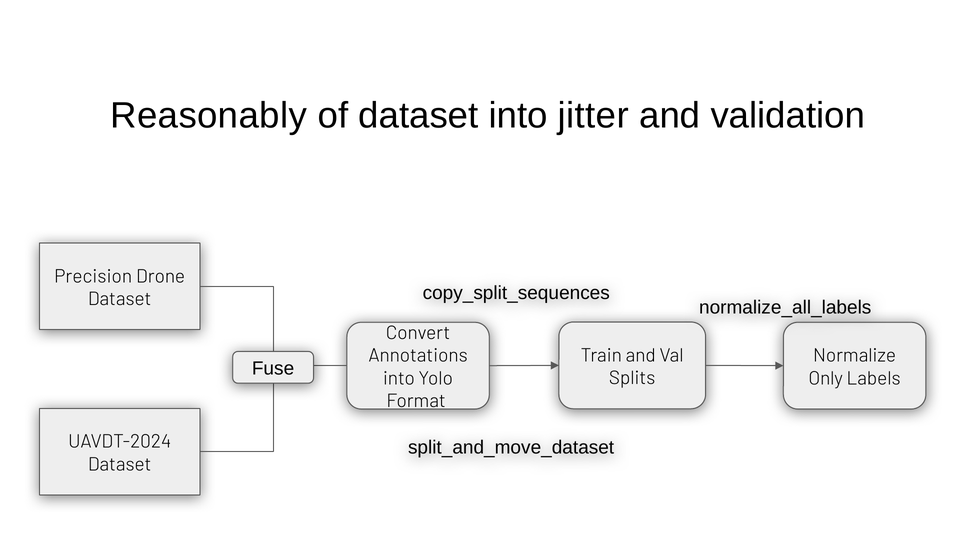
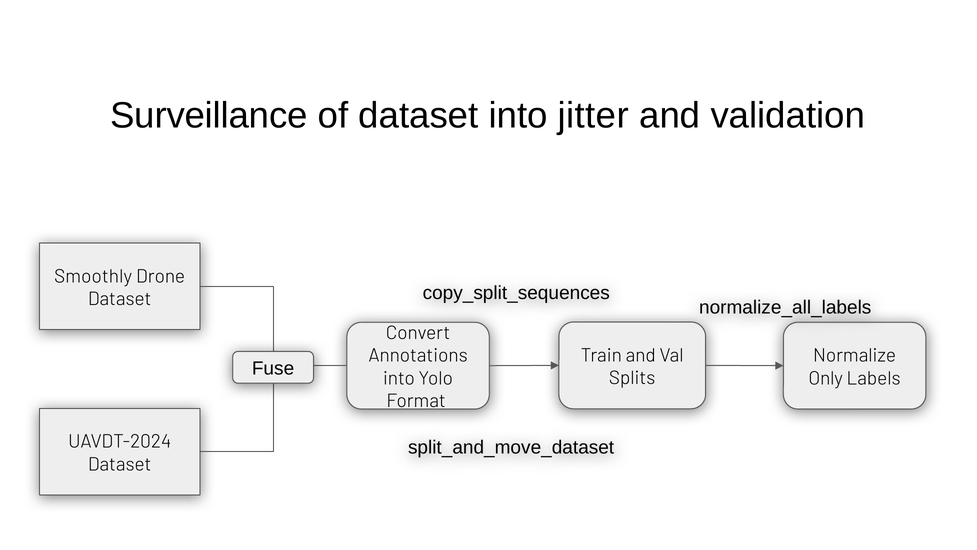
Reasonably: Reasonably -> Surveillance
Precision: Precision -> Smoothly
